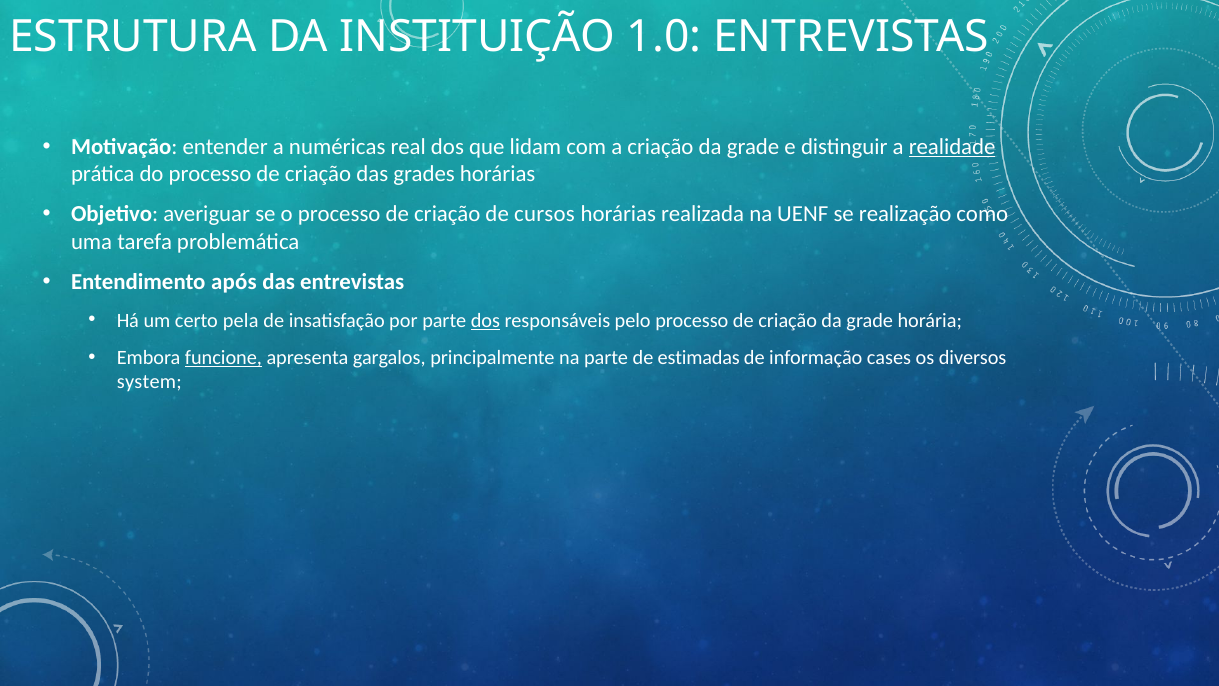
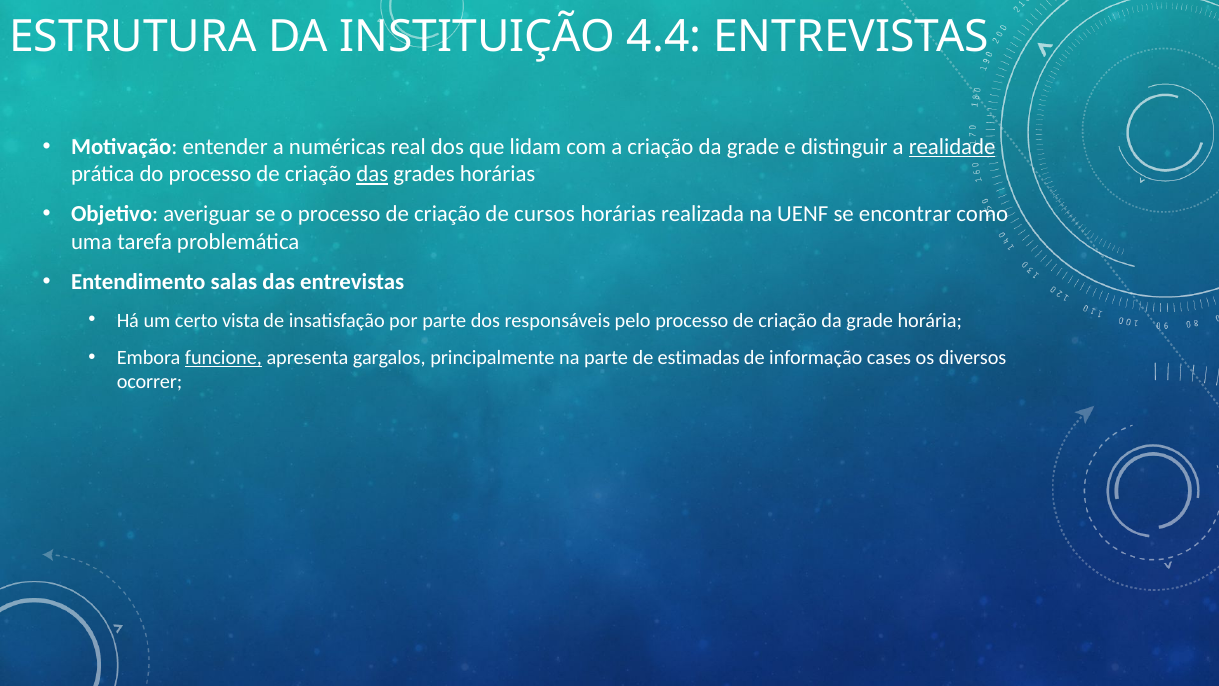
1.0: 1.0 -> 4.4
das at (372, 174) underline: none -> present
realização: realização -> encontrar
após: após -> salas
pela: pela -> vista
dos at (485, 320) underline: present -> none
system: system -> ocorrer
